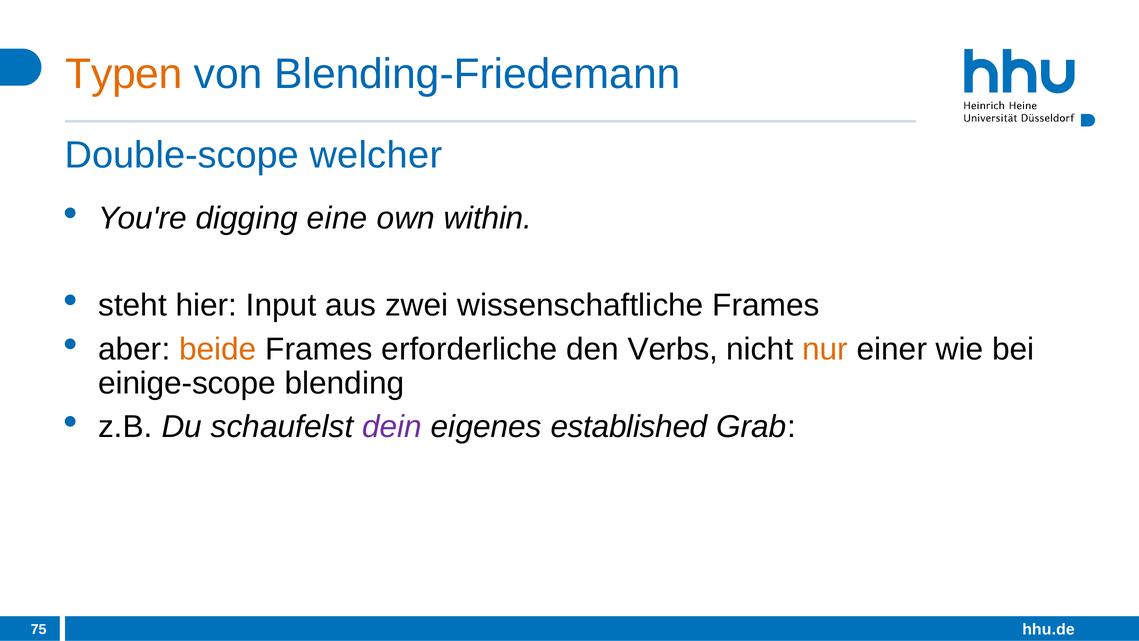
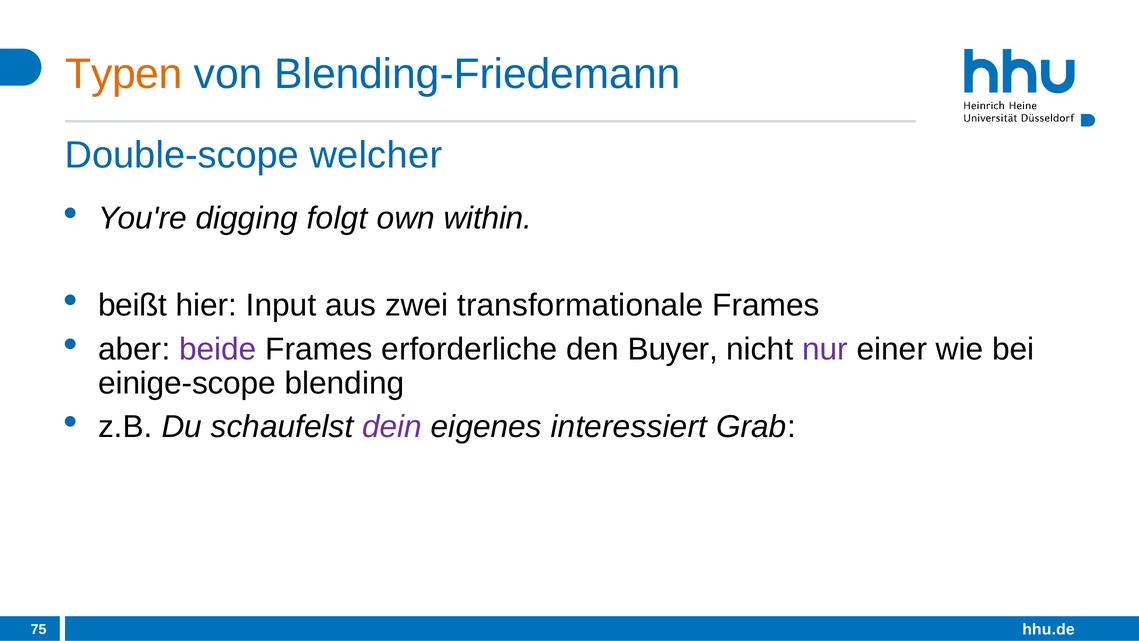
eine: eine -> folgt
steht: steht -> beißt
wissenschaftliche: wissenschaftliche -> transformationale
beide colour: orange -> purple
Verbs: Verbs -> Buyer
nur colour: orange -> purple
established: established -> interessiert
